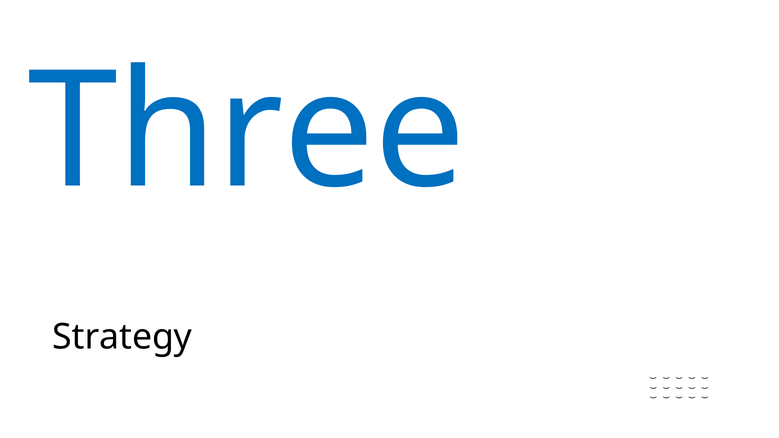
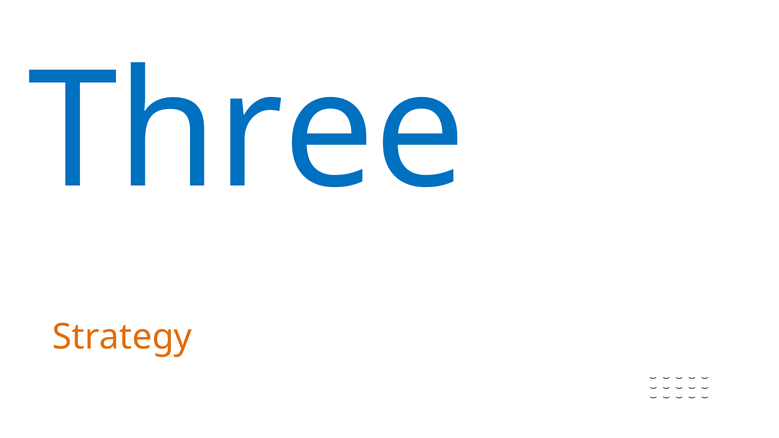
Strategy colour: black -> orange
